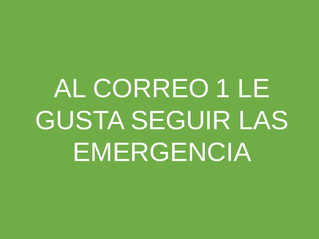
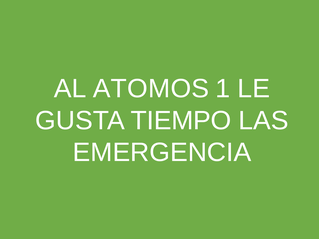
CORREO: CORREO -> ATOMOS
SEGUIR: SEGUIR -> TIEMPO
